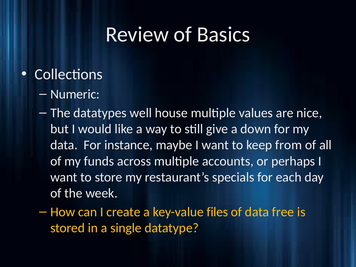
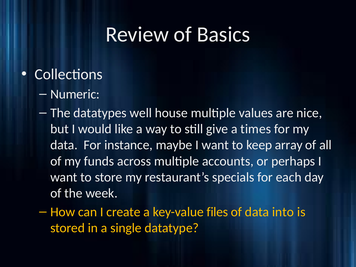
down: down -> times
from: from -> array
free: free -> into
